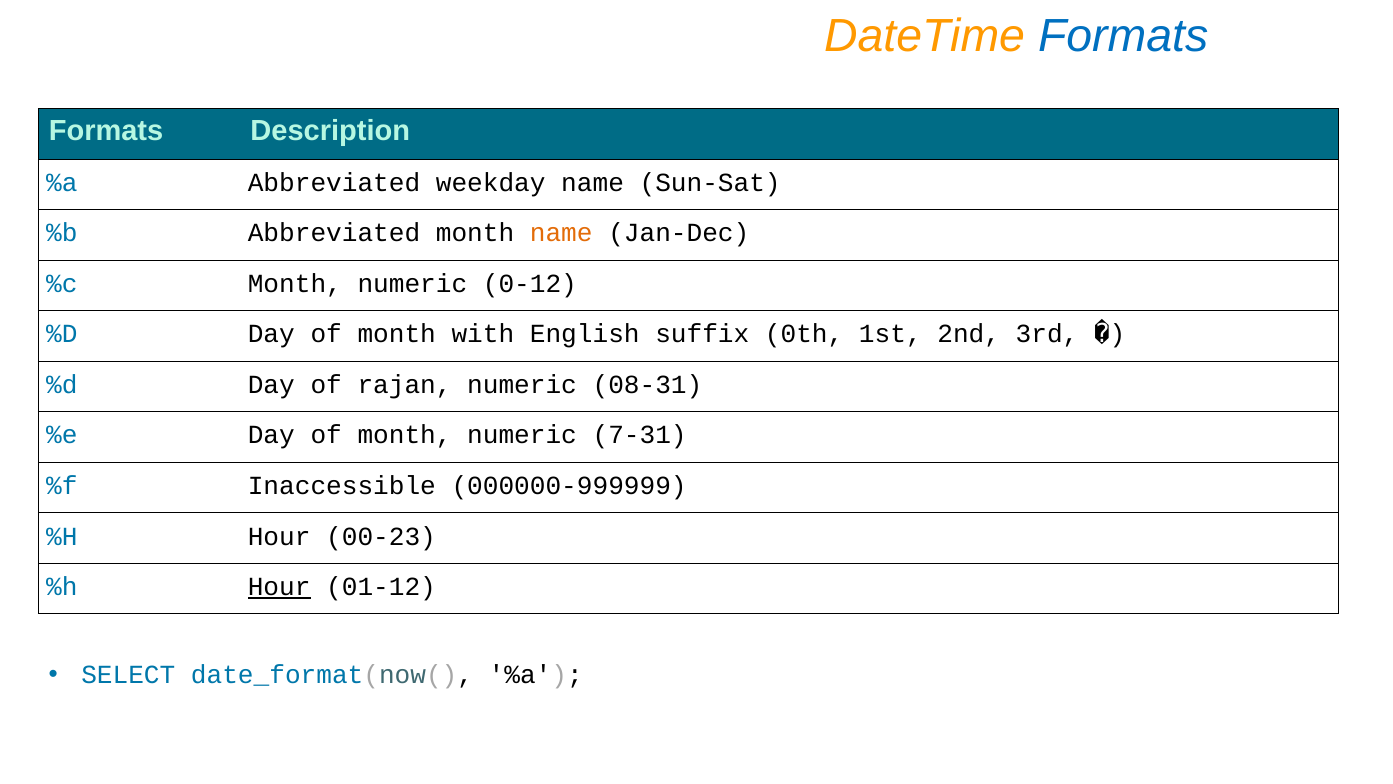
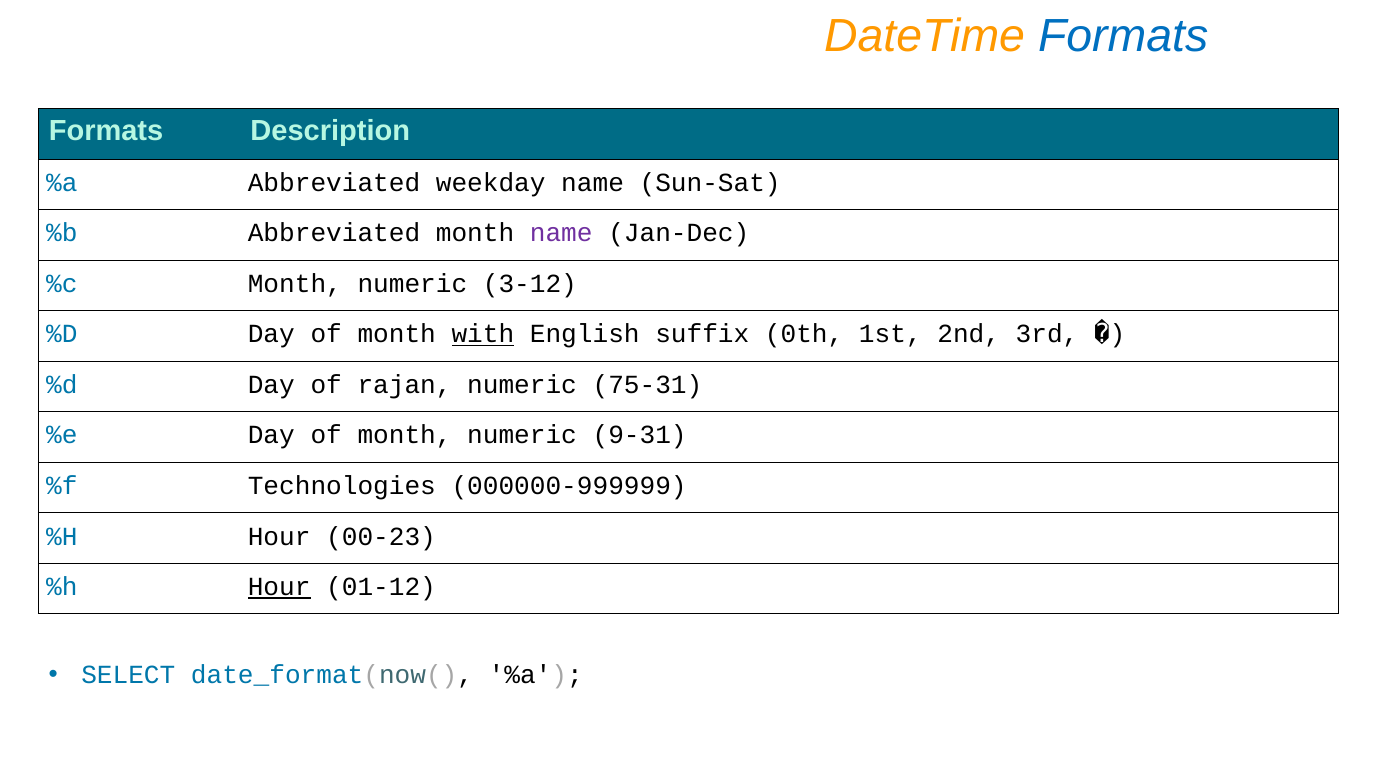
name at (561, 233) colour: orange -> purple
0-12: 0-12 -> 3-12
with underline: none -> present
08-31: 08-31 -> 75-31
7-31: 7-31 -> 9-31
Inaccessible: Inaccessible -> Technologies
